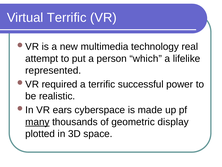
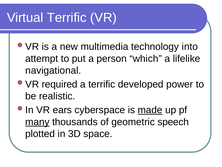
real: real -> into
represented: represented -> navigational
successful: successful -> developed
made underline: none -> present
display: display -> speech
